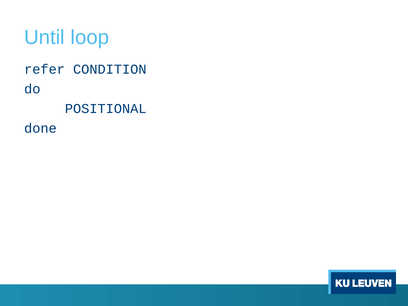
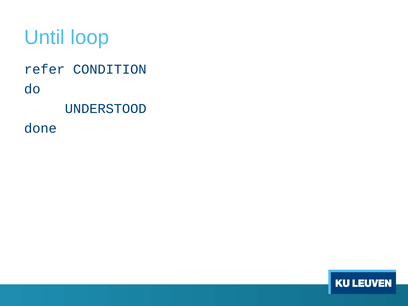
POSITIONAL: POSITIONAL -> UNDERSTOOD
